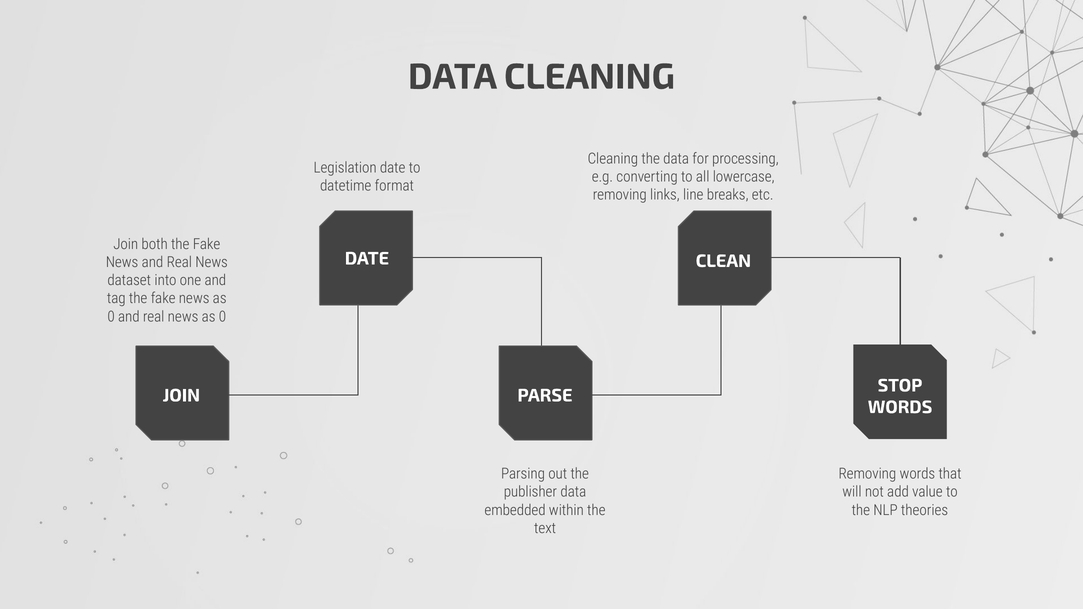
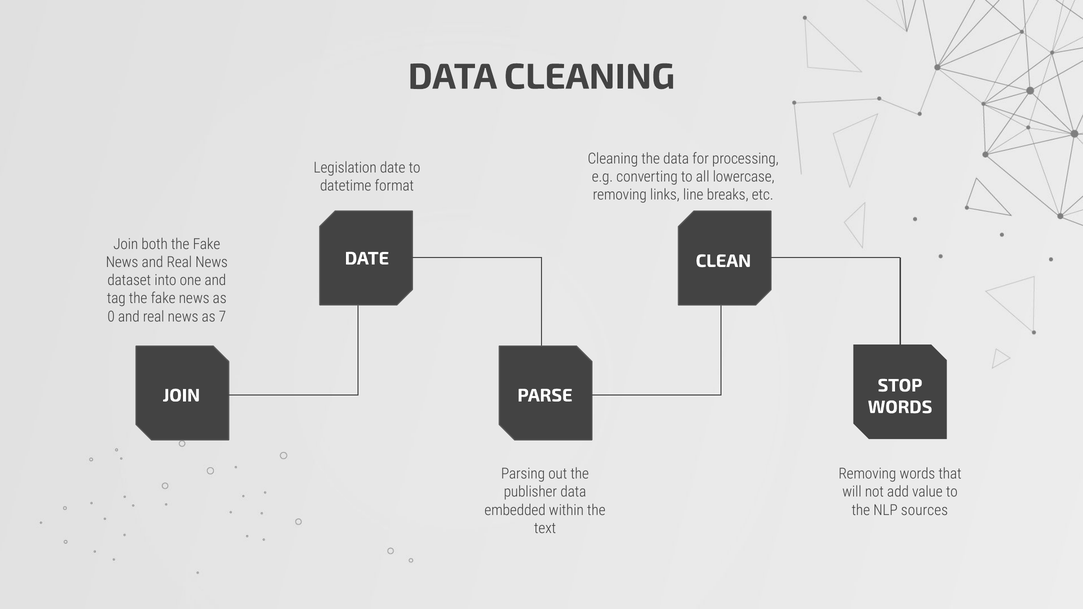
real news as 0: 0 -> 7
theories: theories -> sources
